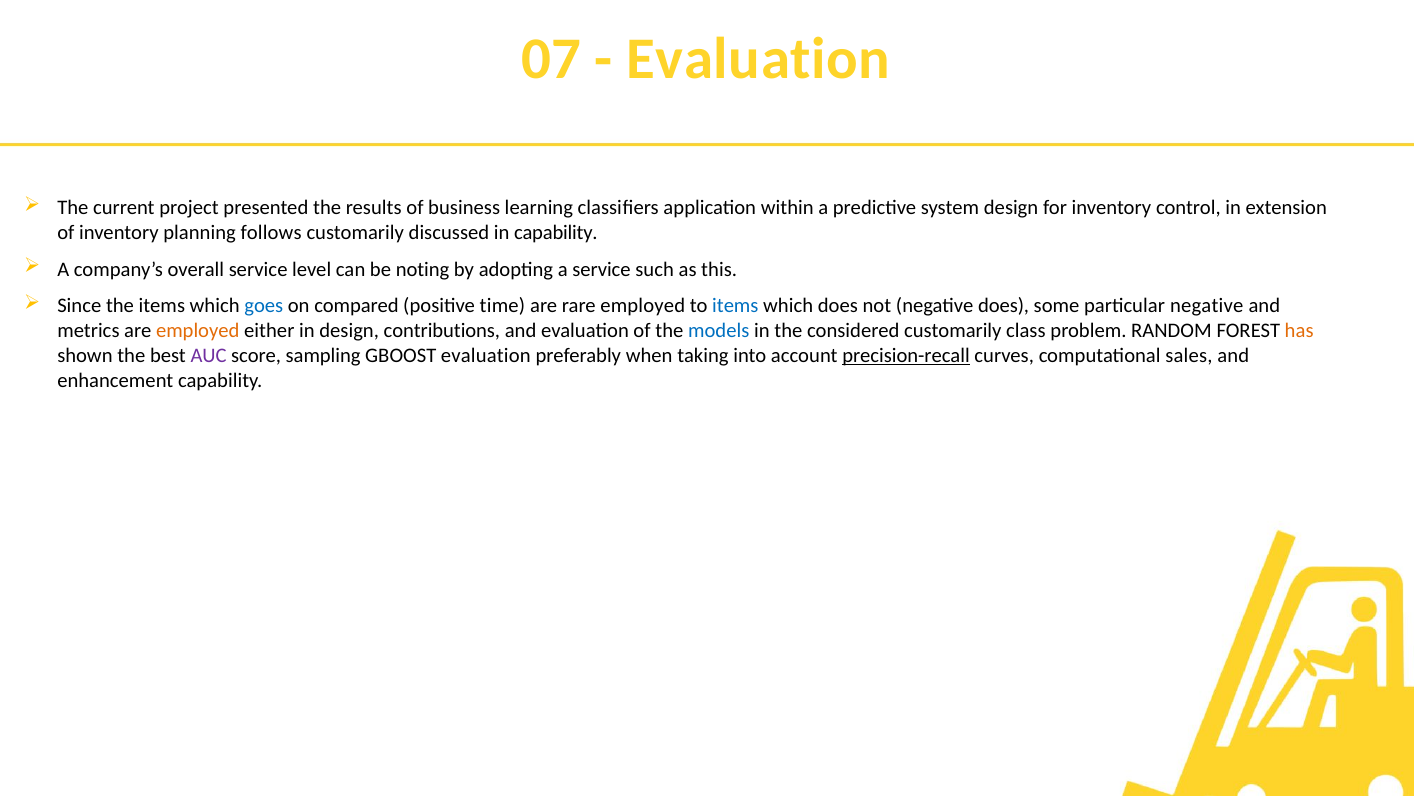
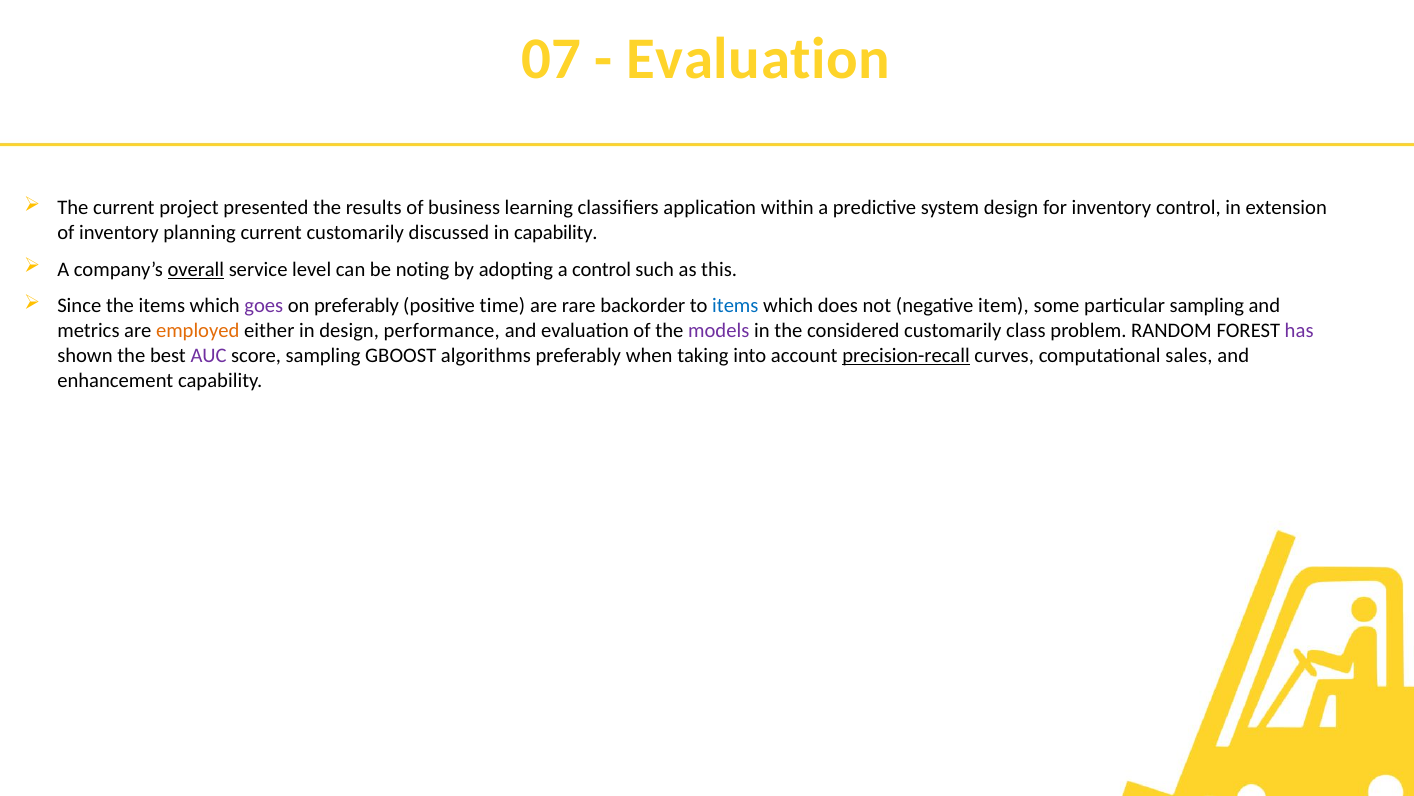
planning follows: follows -> current
overall underline: none -> present
a service: service -> control
goes colour: blue -> purple
on compared: compared -> preferably
rare employed: employed -> backorder
negative does: does -> item
particular negative: negative -> sampling
contributions: contributions -> performance
models colour: blue -> purple
has colour: orange -> purple
GBOOST evaluation: evaluation -> algorithms
